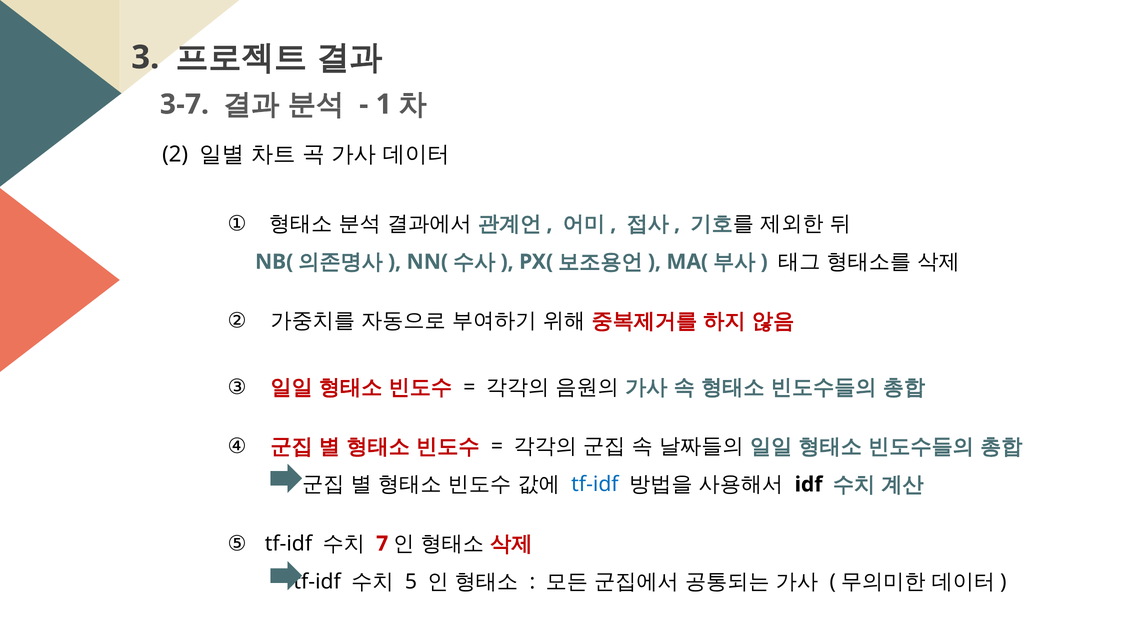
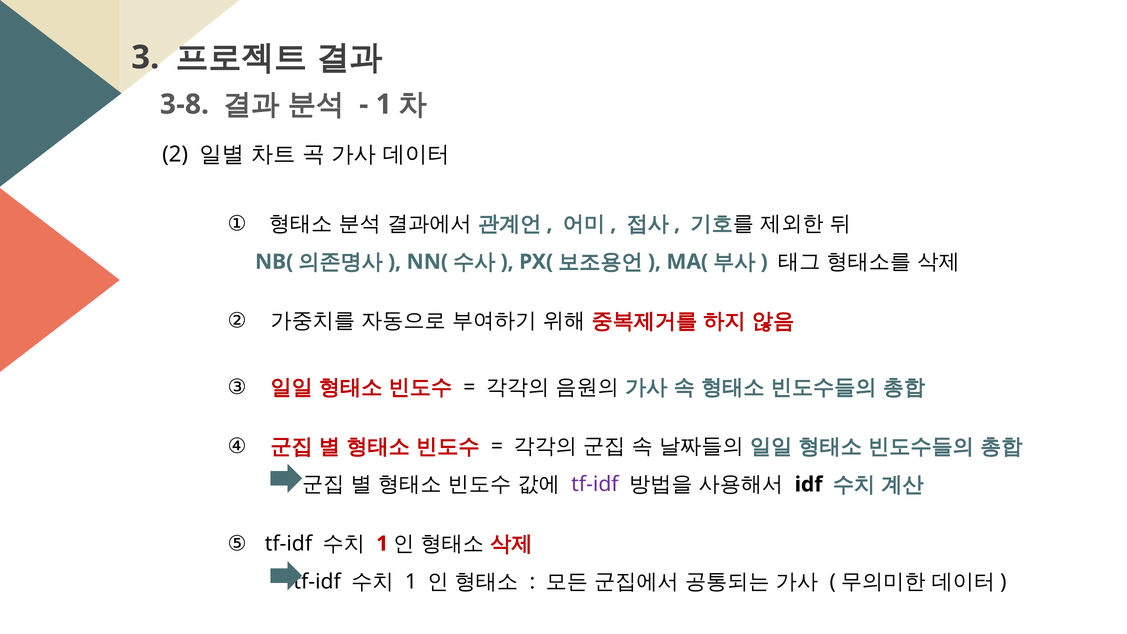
3-7: 3-7 -> 3-8
tf-idf at (595, 484) colour: blue -> purple
7 at (382, 544): 7 -> 1
5 at (411, 582): 5 -> 1
